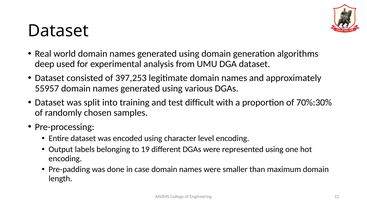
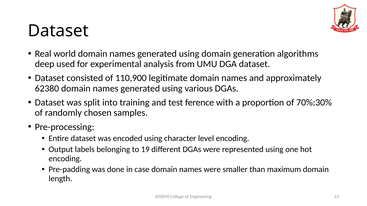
397,253: 397,253 -> 110,900
55957: 55957 -> 62380
difficult: difficult -> ference
